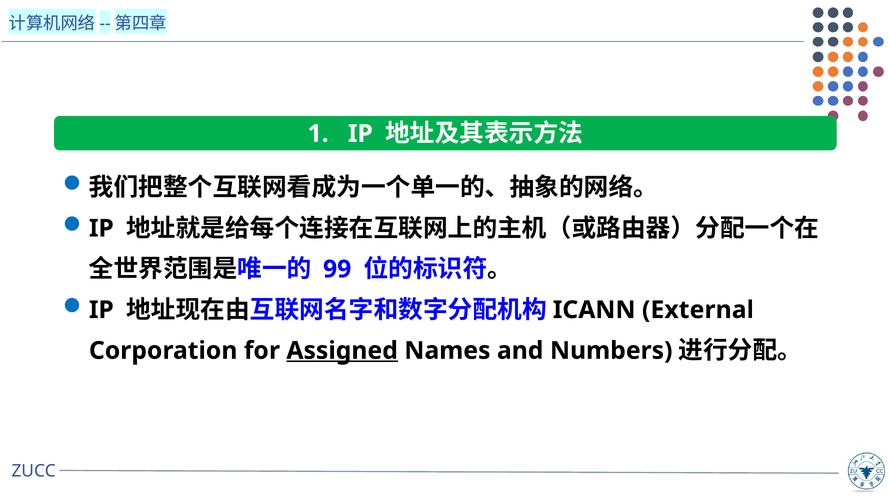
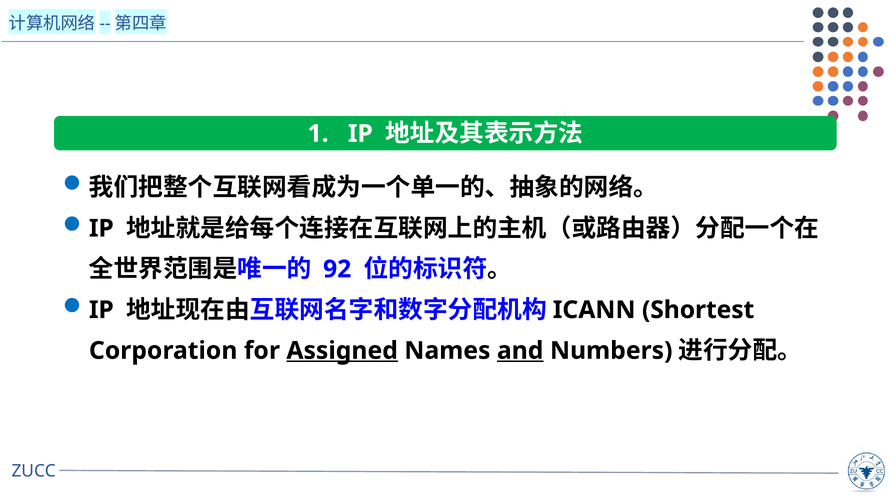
99: 99 -> 92
External: External -> Shortest
and underline: none -> present
